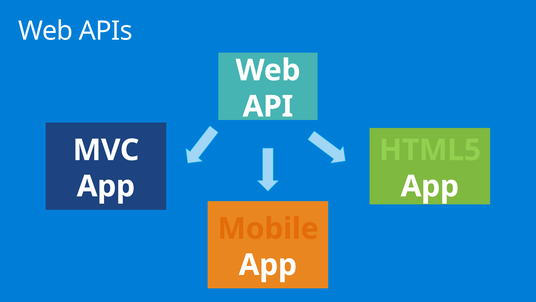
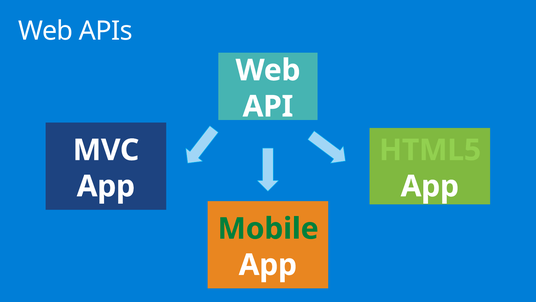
Mobile colour: orange -> green
